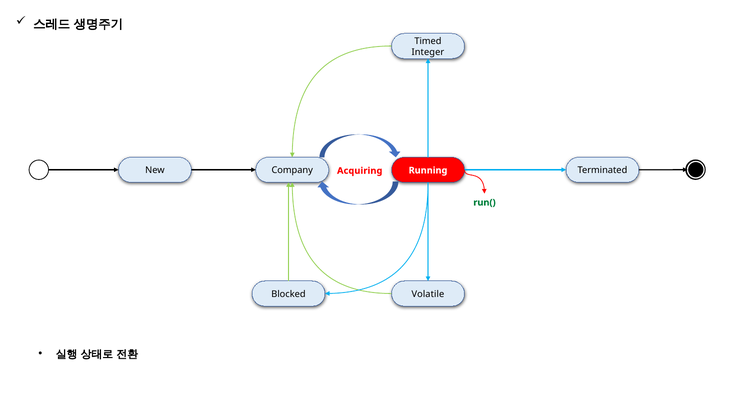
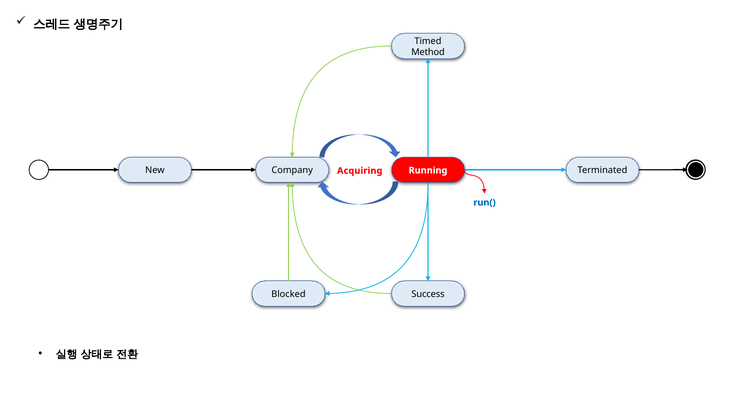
Integer: Integer -> Method
run( colour: green -> blue
Volatile: Volatile -> Success
